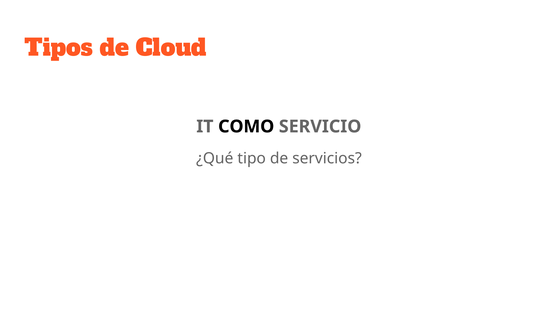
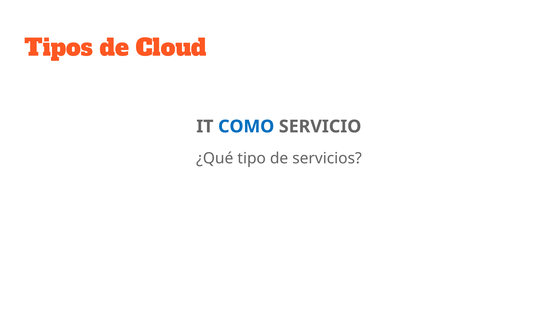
COMO colour: black -> blue
